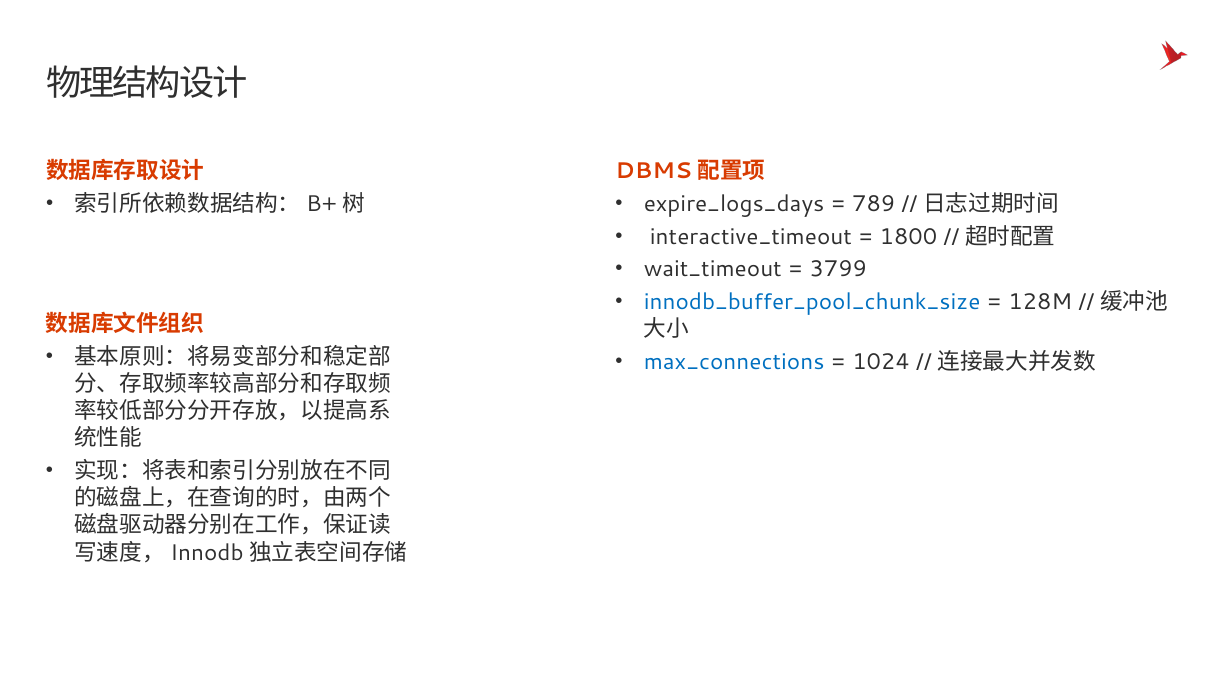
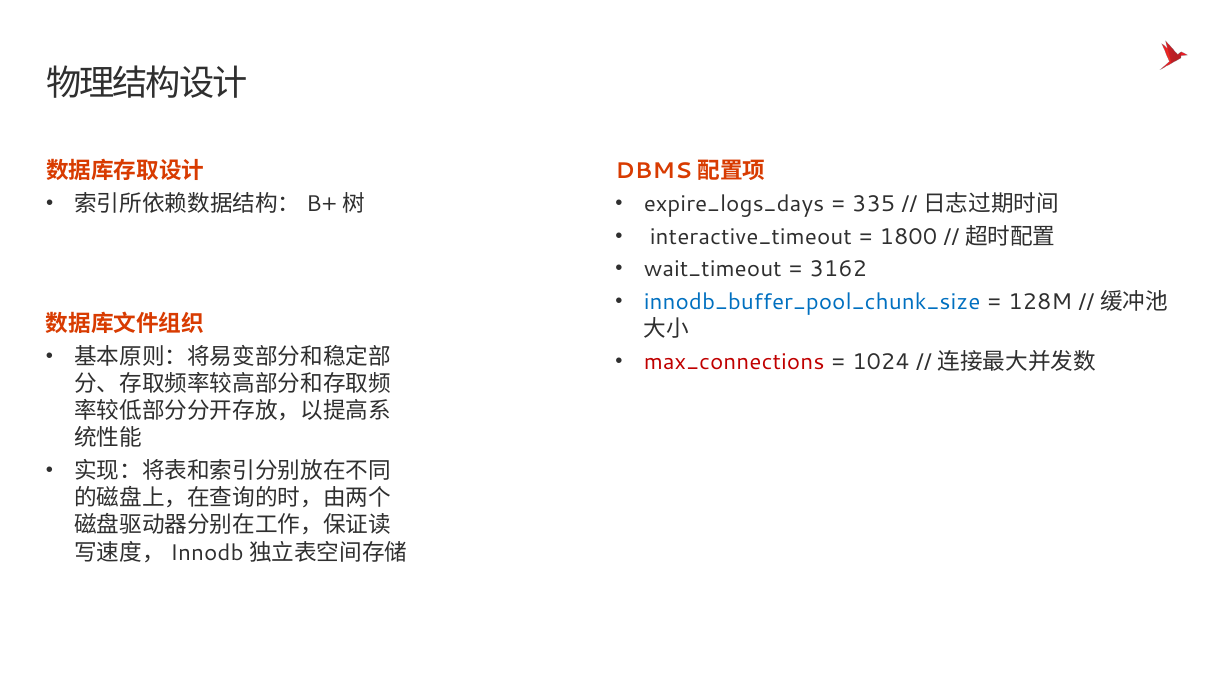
789: 789 -> 335
3799: 3799 -> 3162
max_connections colour: blue -> red
